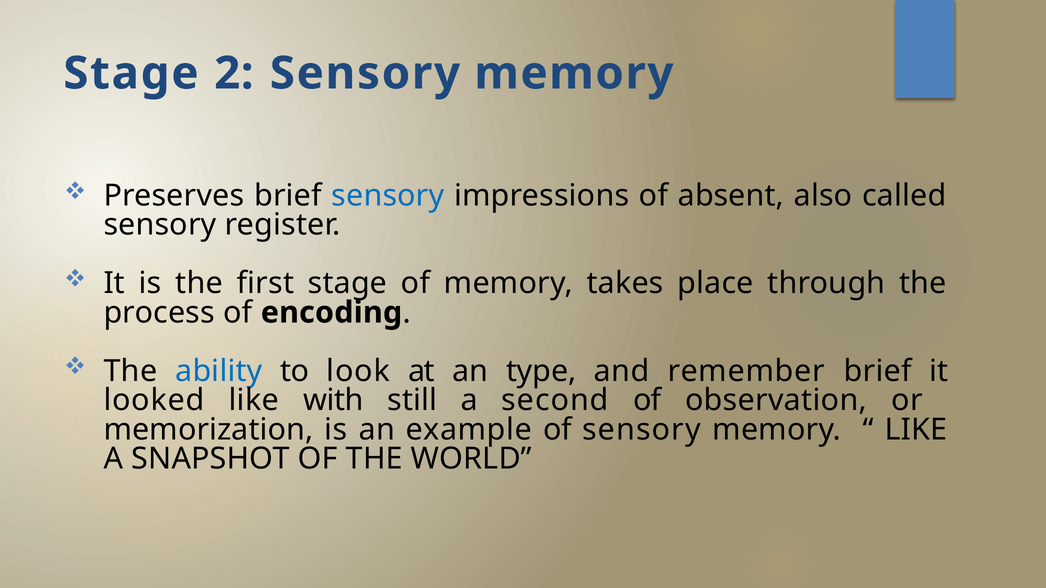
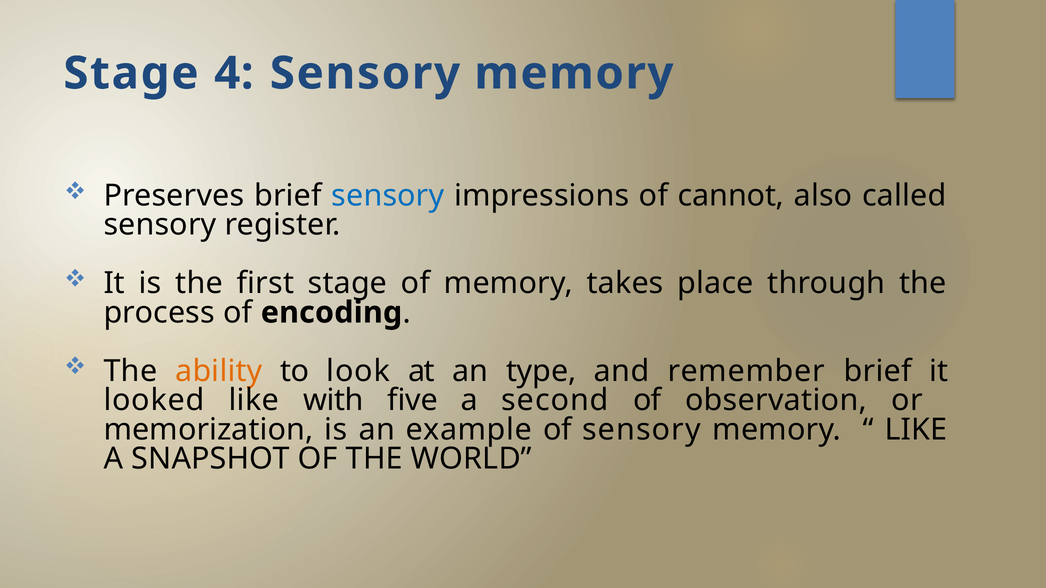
2: 2 -> 4
absent: absent -> cannot
ability colour: blue -> orange
still: still -> five
